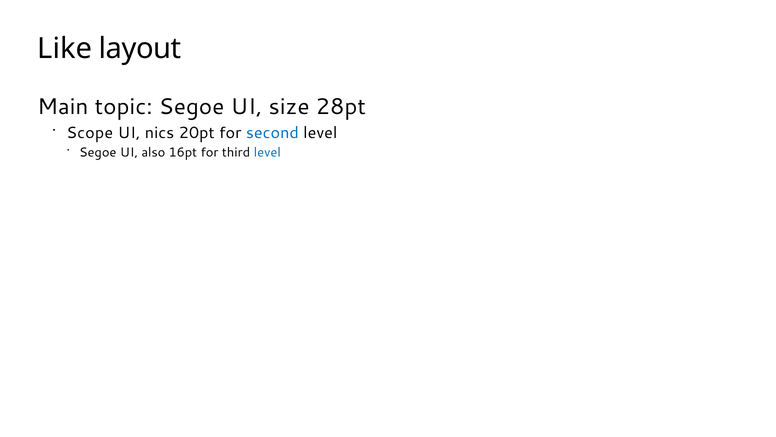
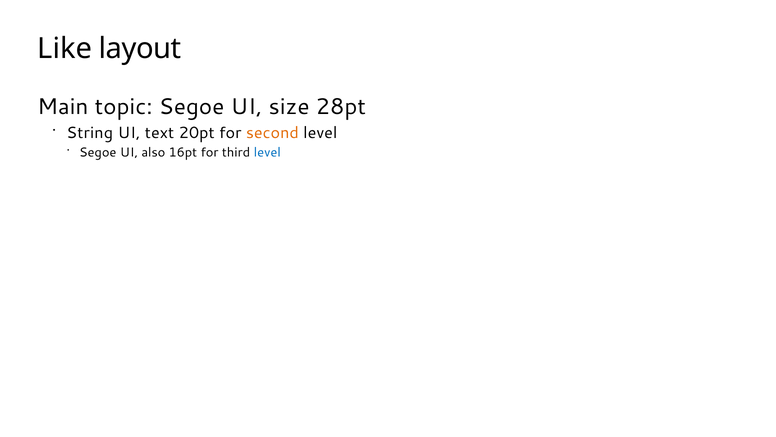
Scope: Scope -> String
nics: nics -> text
second colour: blue -> orange
